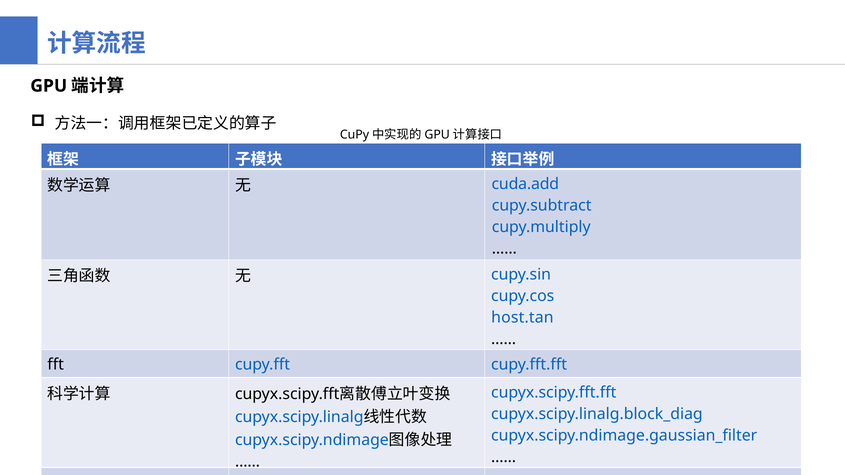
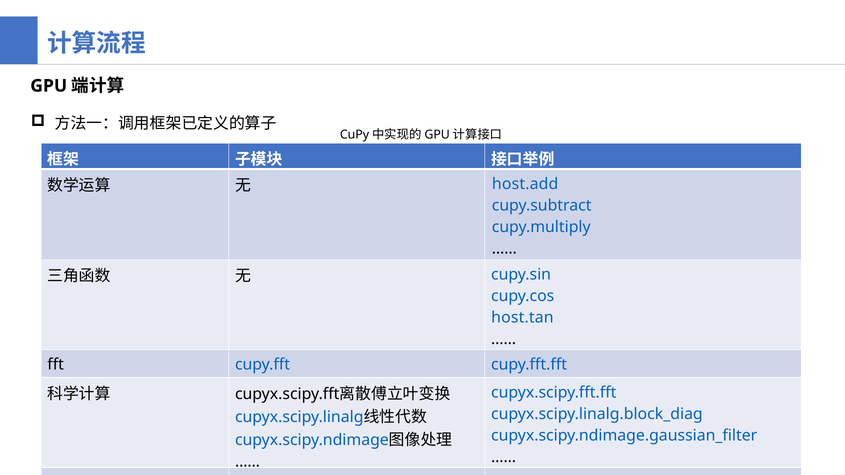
cuda.add: cuda.add -> host.add
